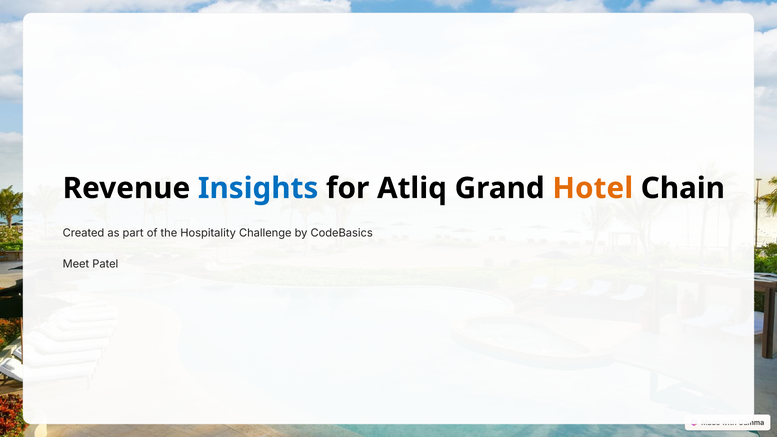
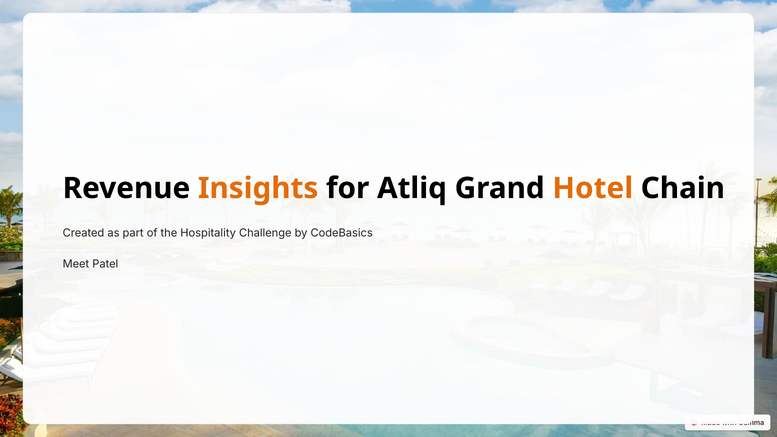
Insights colour: blue -> orange
